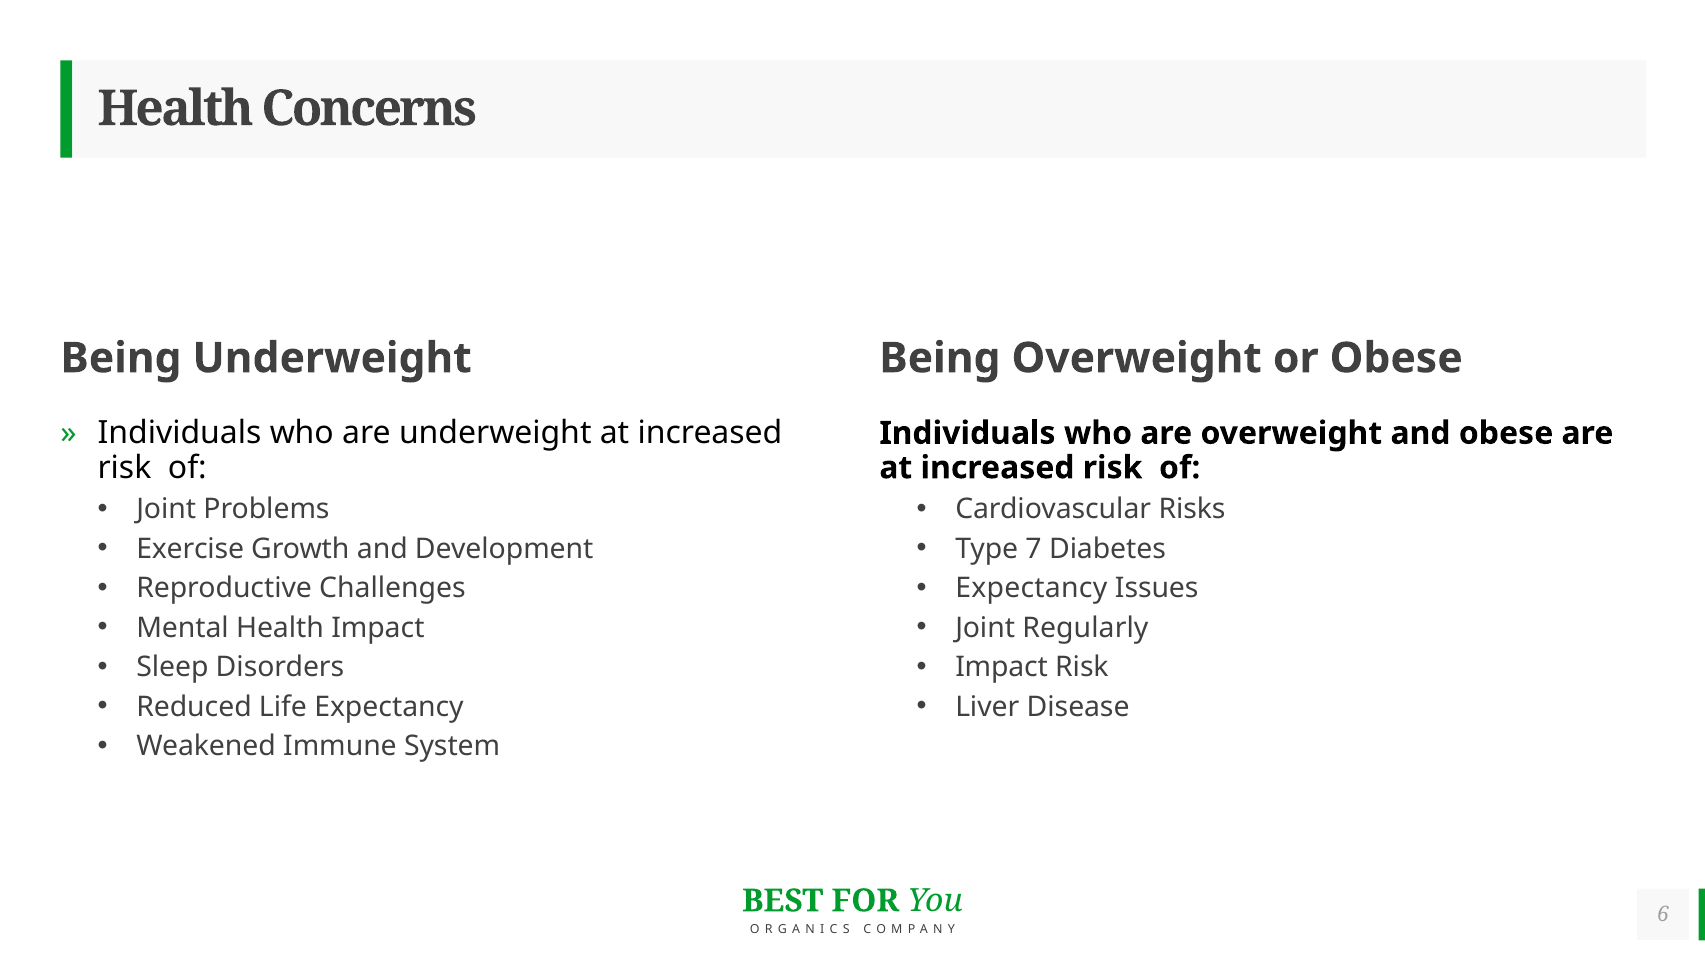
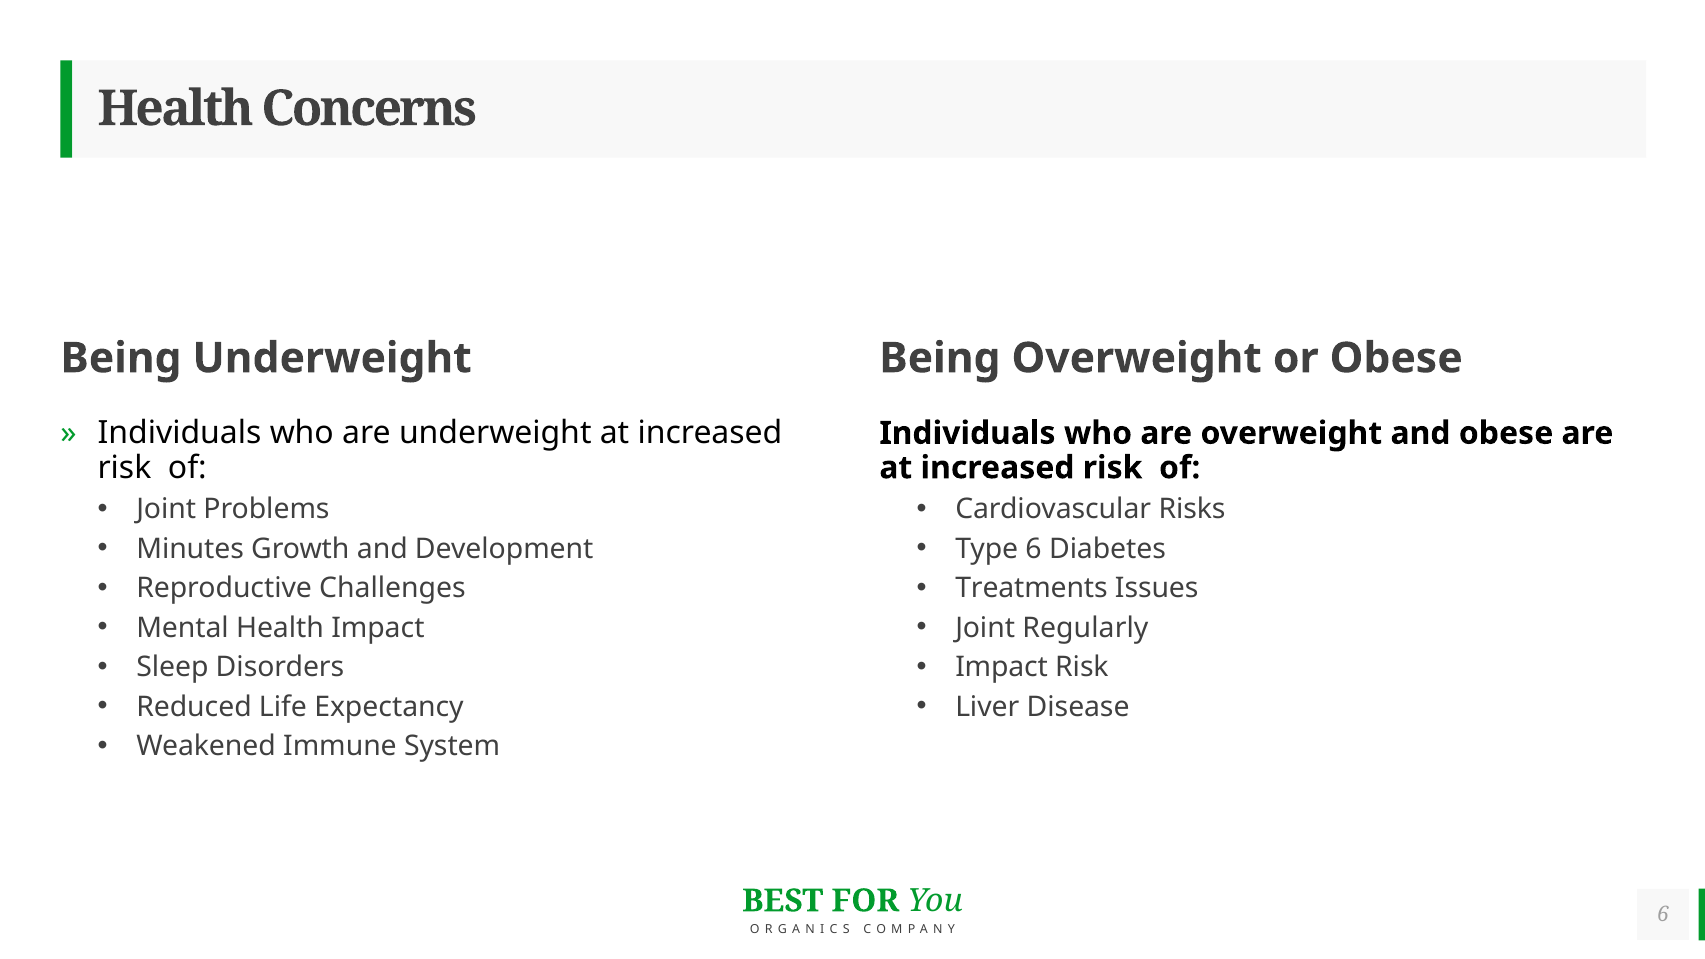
Exercise: Exercise -> Minutes
Type 7: 7 -> 6
Expectancy at (1031, 588): Expectancy -> Treatments
